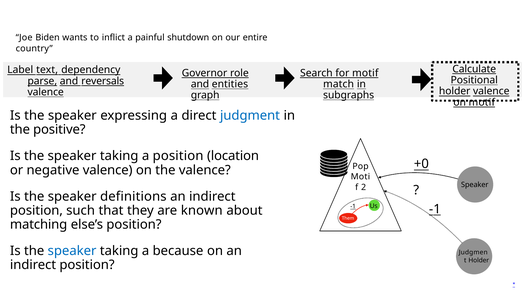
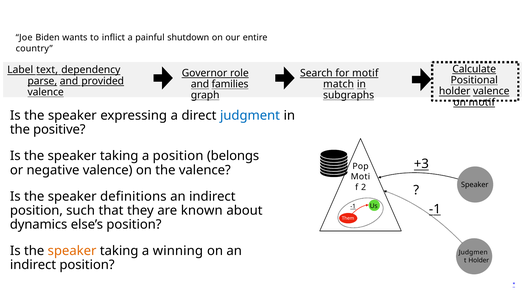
reversals: reversals -> provided
entities: entities -> families
location: location -> belongs
+0: +0 -> +3
matching: matching -> dynamics
speaker at (72, 251) colour: blue -> orange
because: because -> winning
